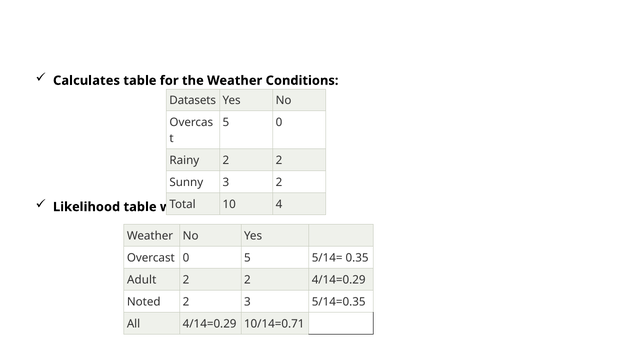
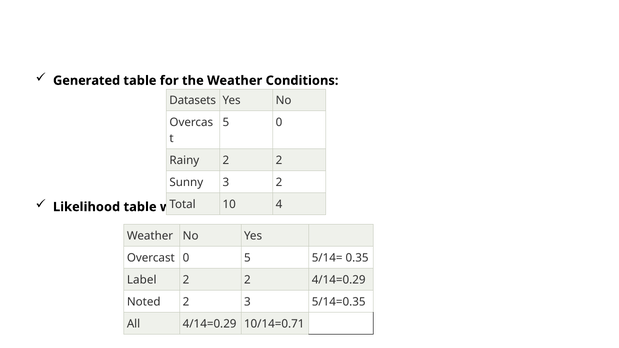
Calculates: Calculates -> Generated
Adult: Adult -> Label
